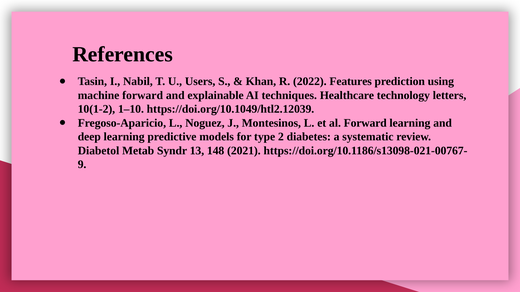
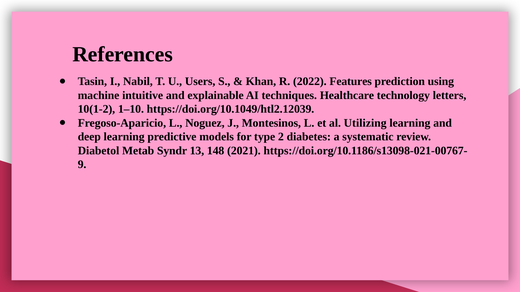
machine forward: forward -> intuitive
al Forward: Forward -> Utilizing
